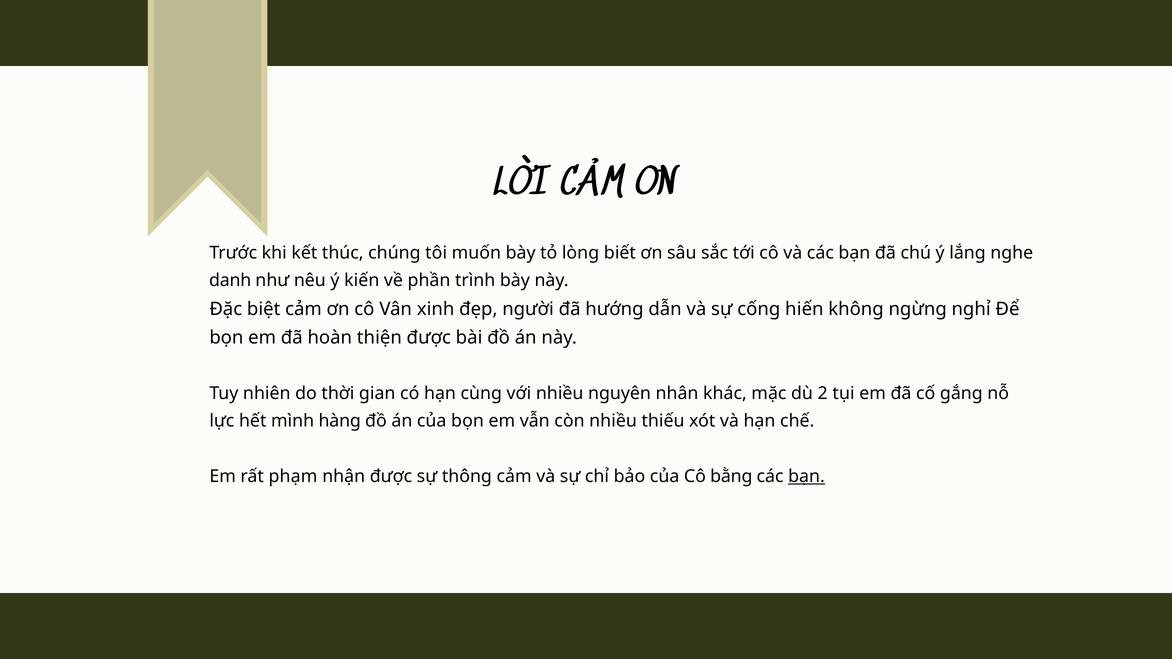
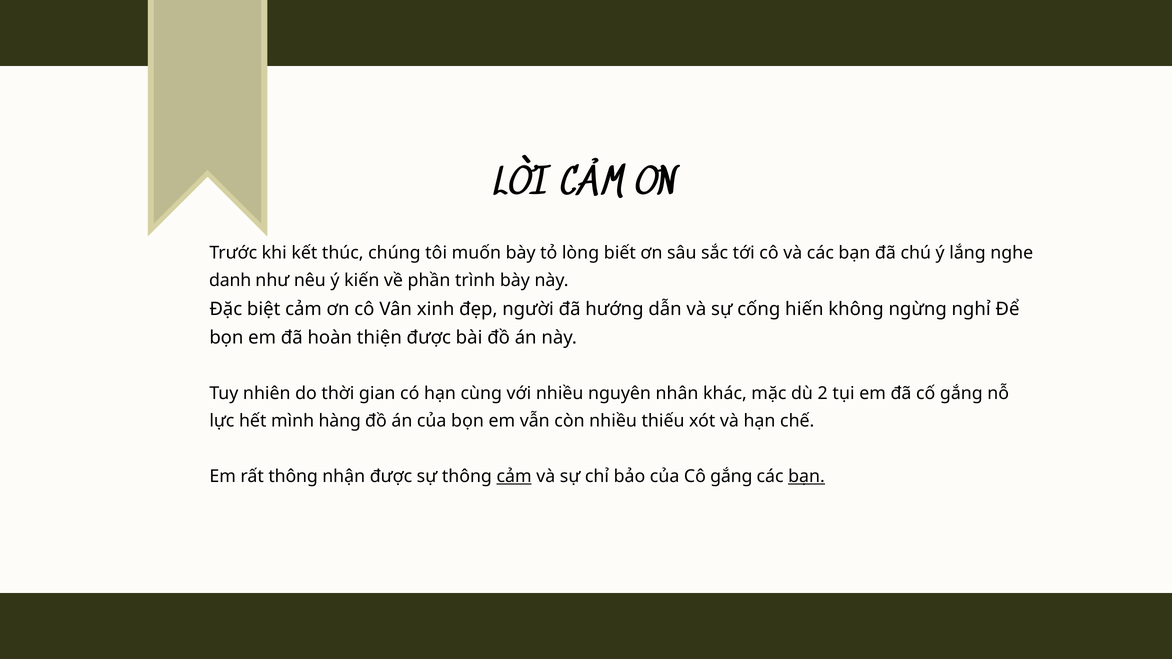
rất phạm: phạm -> thông
cảm at (514, 477) underline: none -> present
Cô bằng: bằng -> gắng
